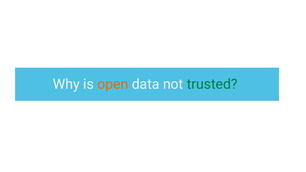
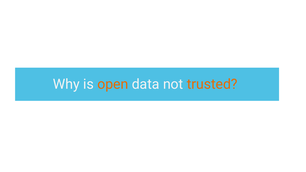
trusted colour: green -> orange
